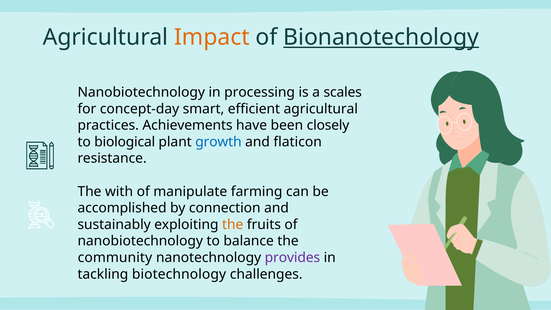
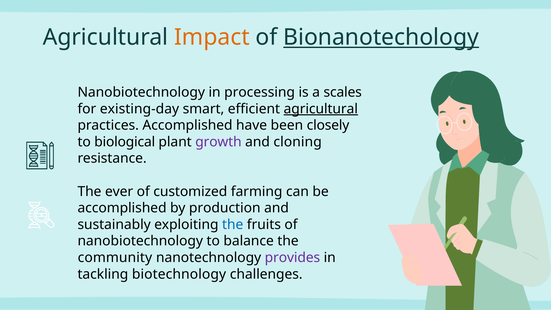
concept-day: concept-day -> existing-day
agricultural at (321, 109) underline: none -> present
practices Achievements: Achievements -> Accomplished
growth colour: blue -> purple
flaticon: flaticon -> cloning
with: with -> ever
manipulate: manipulate -> customized
connection: connection -> production
the at (233, 225) colour: orange -> blue
